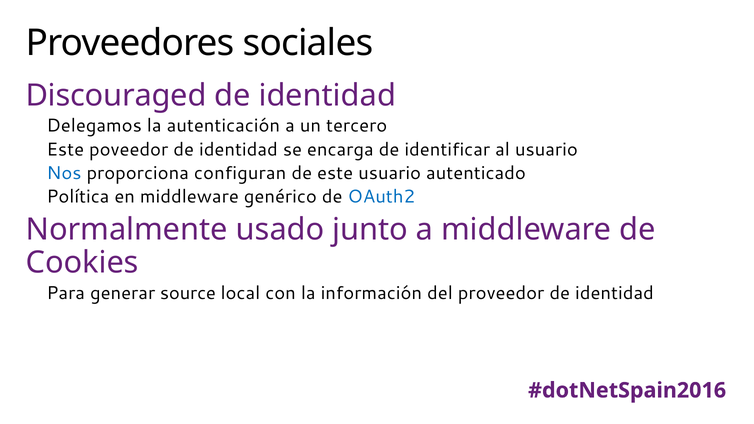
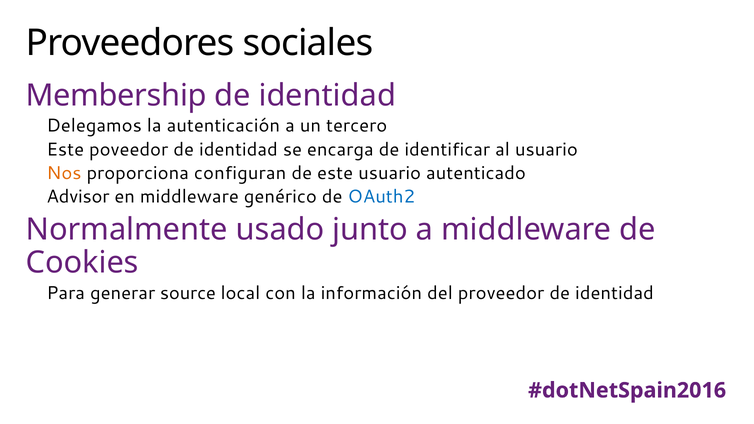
Discouraged: Discouraged -> Membership
Nos colour: blue -> orange
Política: Política -> Advisor
